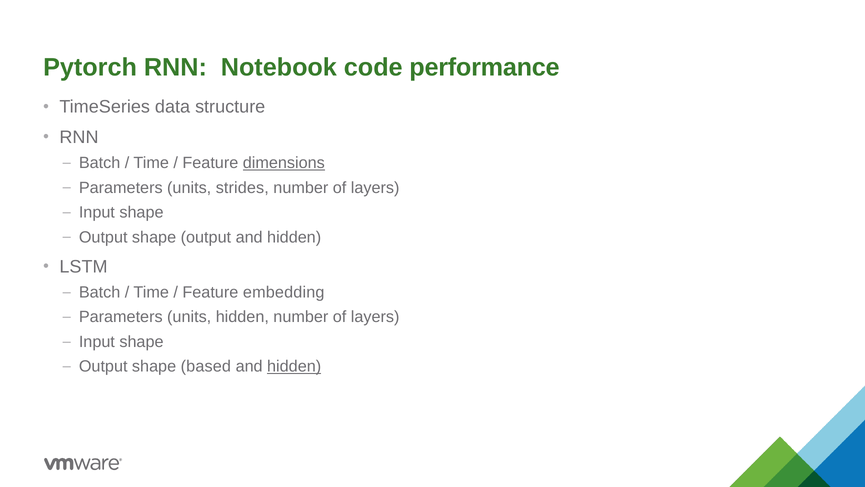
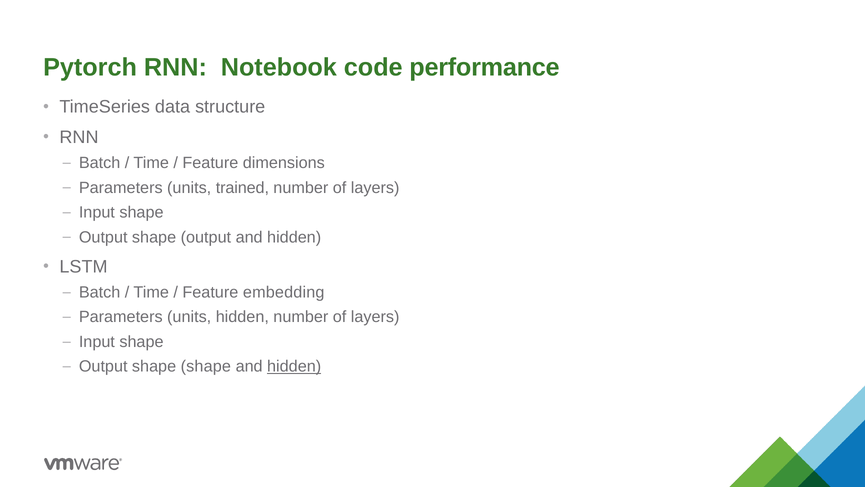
dimensions underline: present -> none
strides: strides -> trained
shape based: based -> shape
